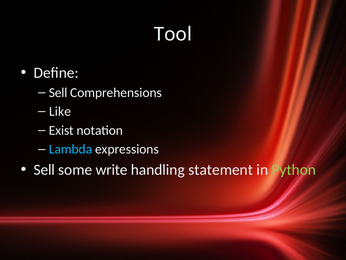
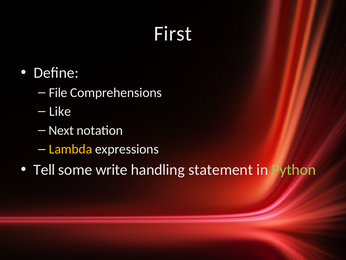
Tool: Tool -> First
Sell at (58, 92): Sell -> File
Exist: Exist -> Next
Lambda colour: light blue -> yellow
Sell at (44, 170): Sell -> Tell
